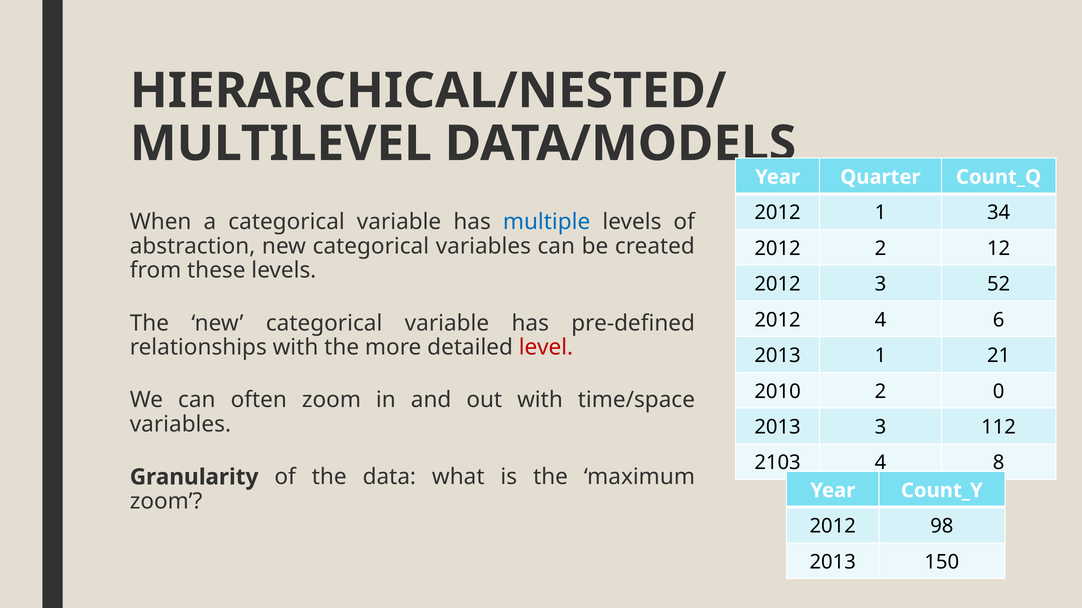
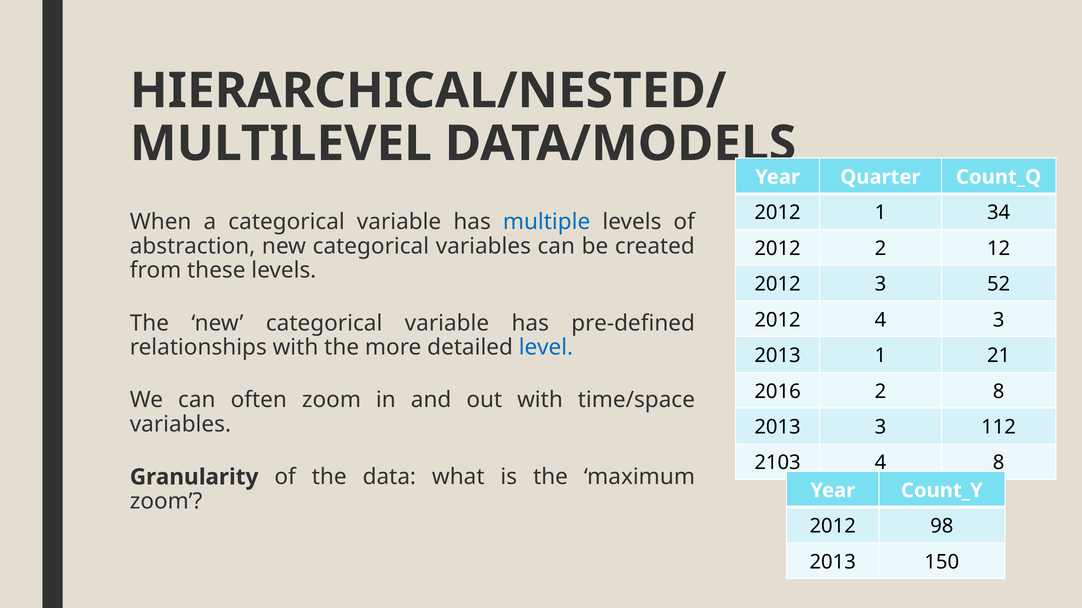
4 6: 6 -> 3
level colour: red -> blue
2010: 2010 -> 2016
2 0: 0 -> 8
